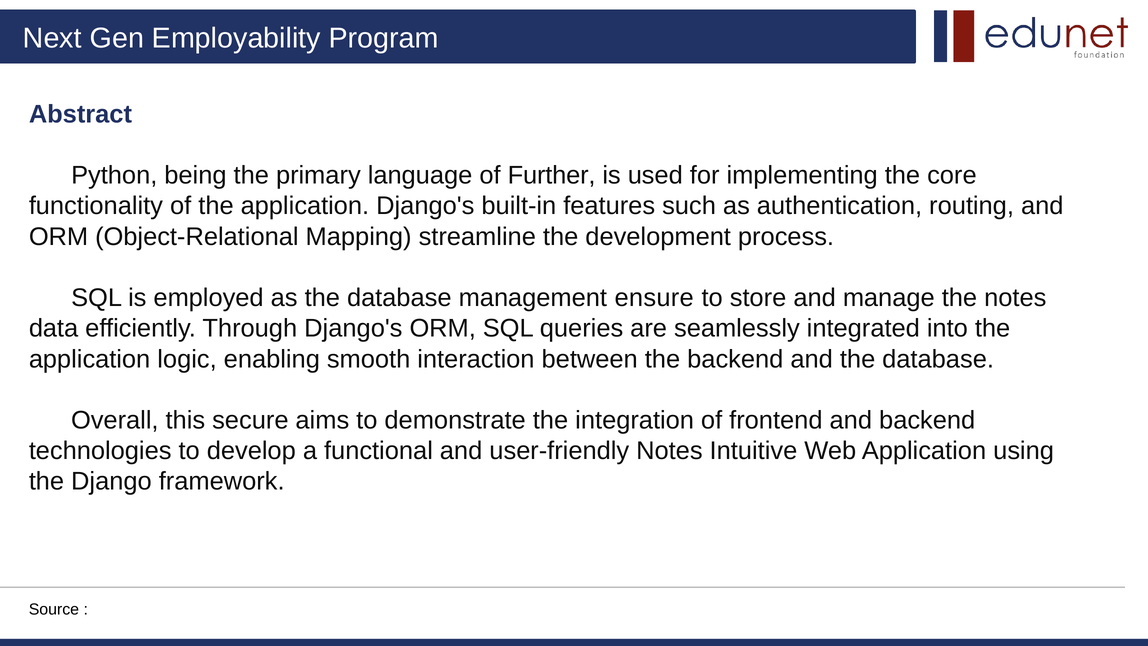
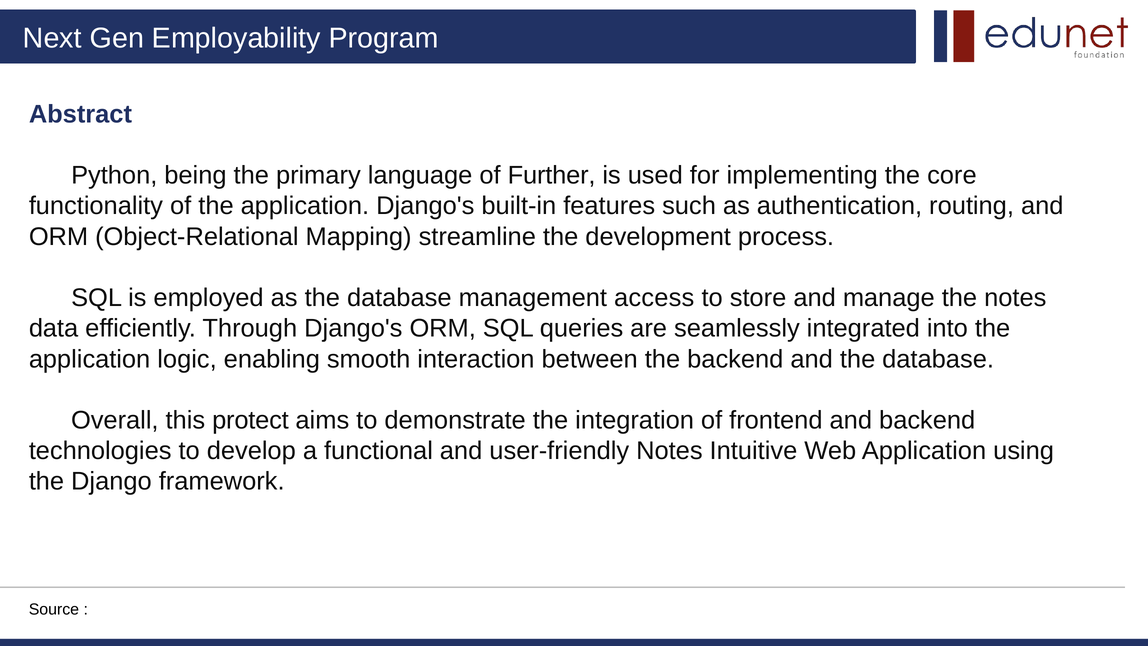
ensure: ensure -> access
secure: secure -> protect
